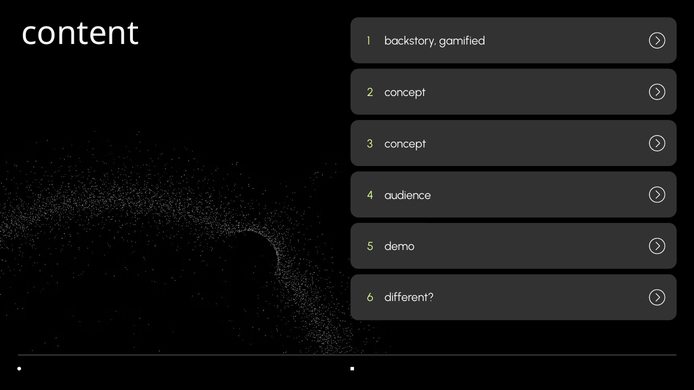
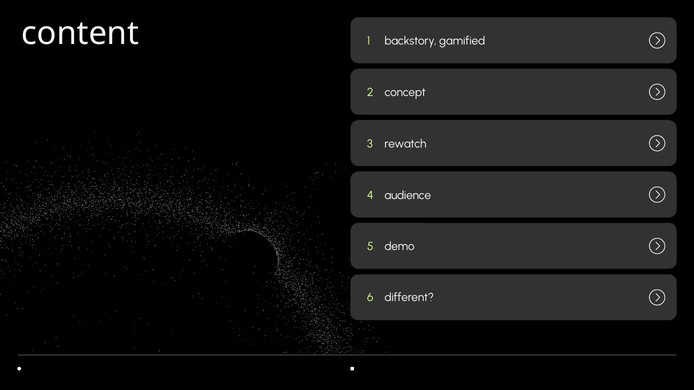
concept at (405, 144): concept -> rewatch
